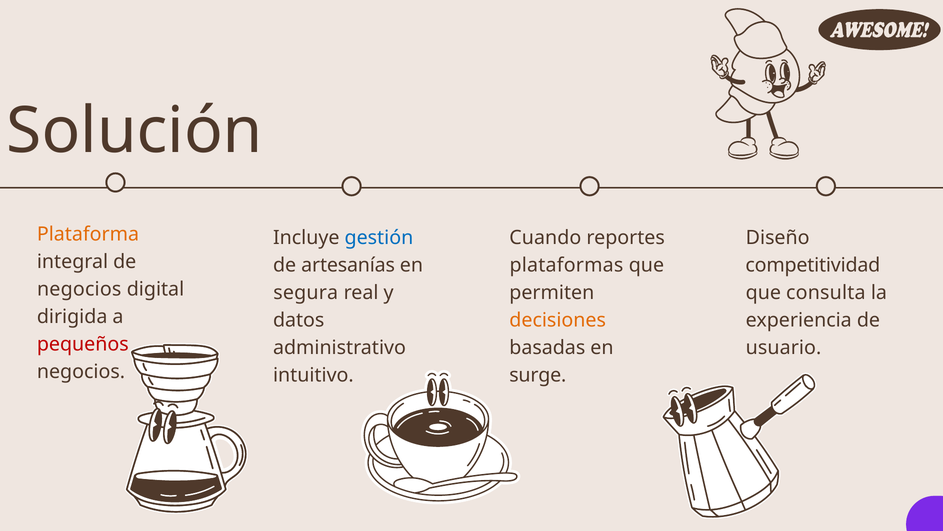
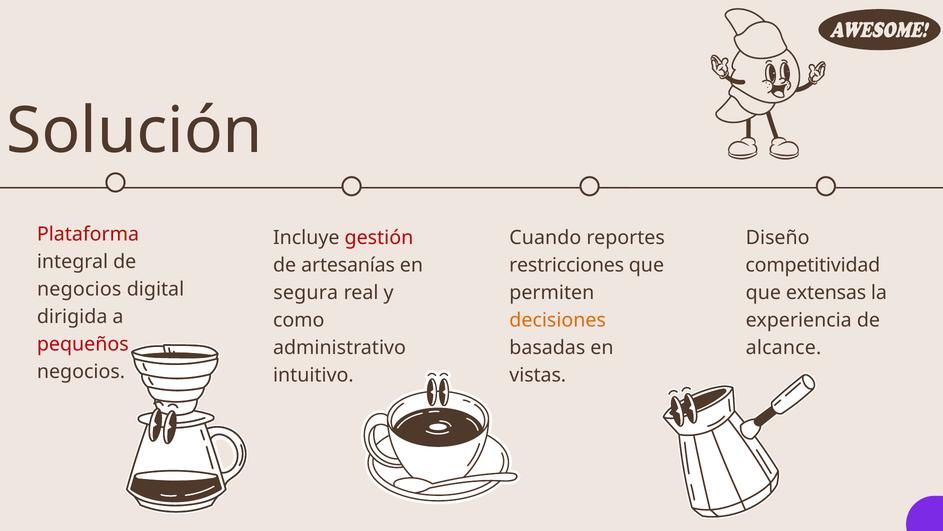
Plataforma colour: orange -> red
gestión colour: blue -> red
plataformas: plataformas -> restricciones
consulta: consulta -> extensas
datos: datos -> como
usuario: usuario -> alcance
surge: surge -> vistas
